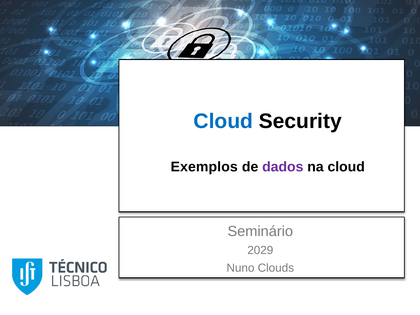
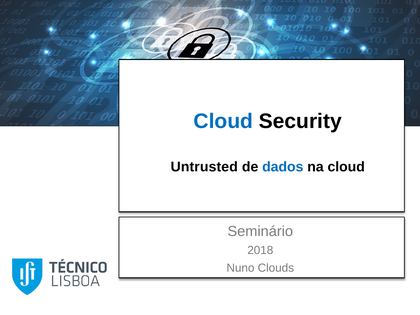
Exemplos: Exemplos -> Untrusted
dados colour: purple -> blue
2029: 2029 -> 2018
